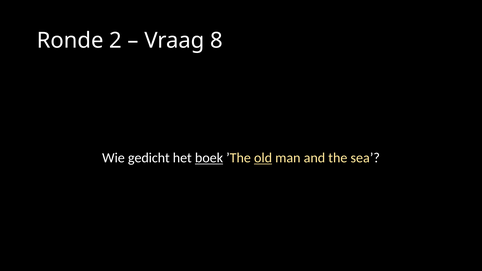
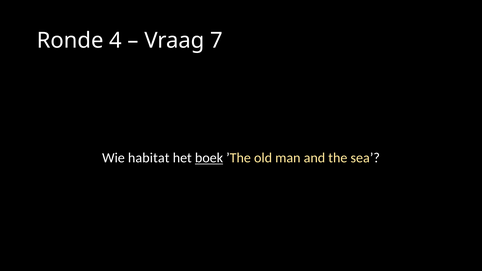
2: 2 -> 4
8: 8 -> 7
gedicht: gedicht -> habitat
old underline: present -> none
